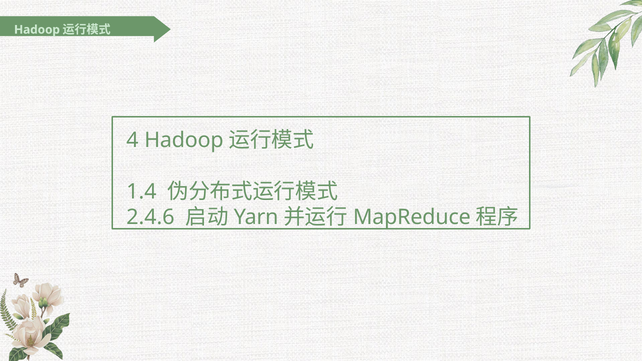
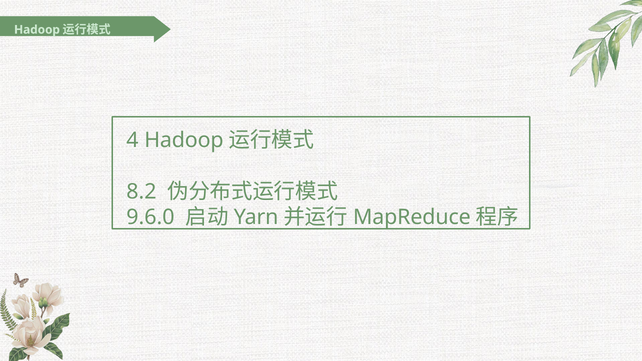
1.4: 1.4 -> 8.2
2.4.6: 2.4.6 -> 9.6.0
